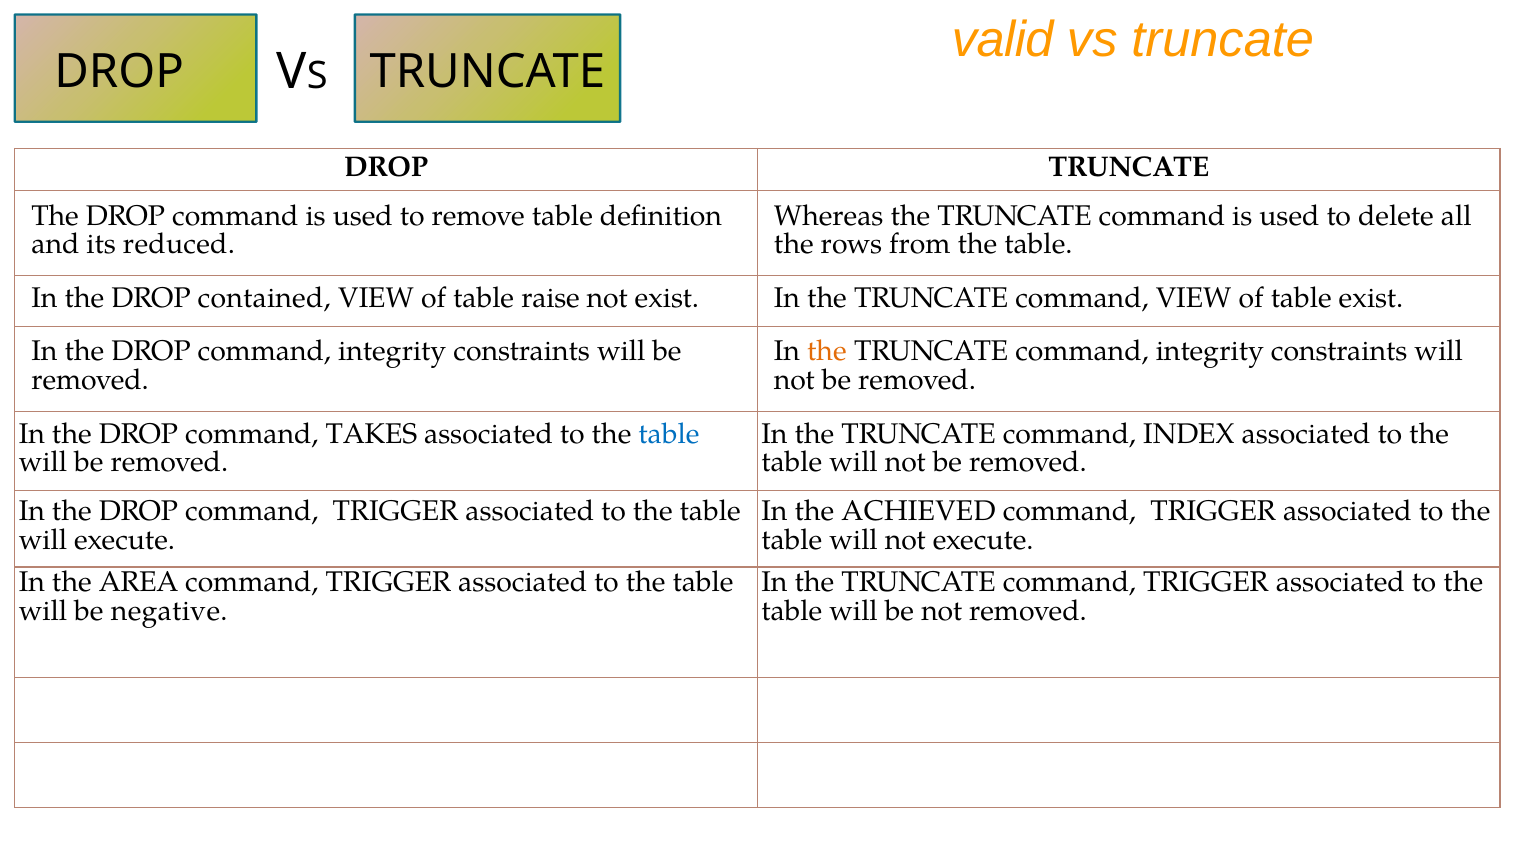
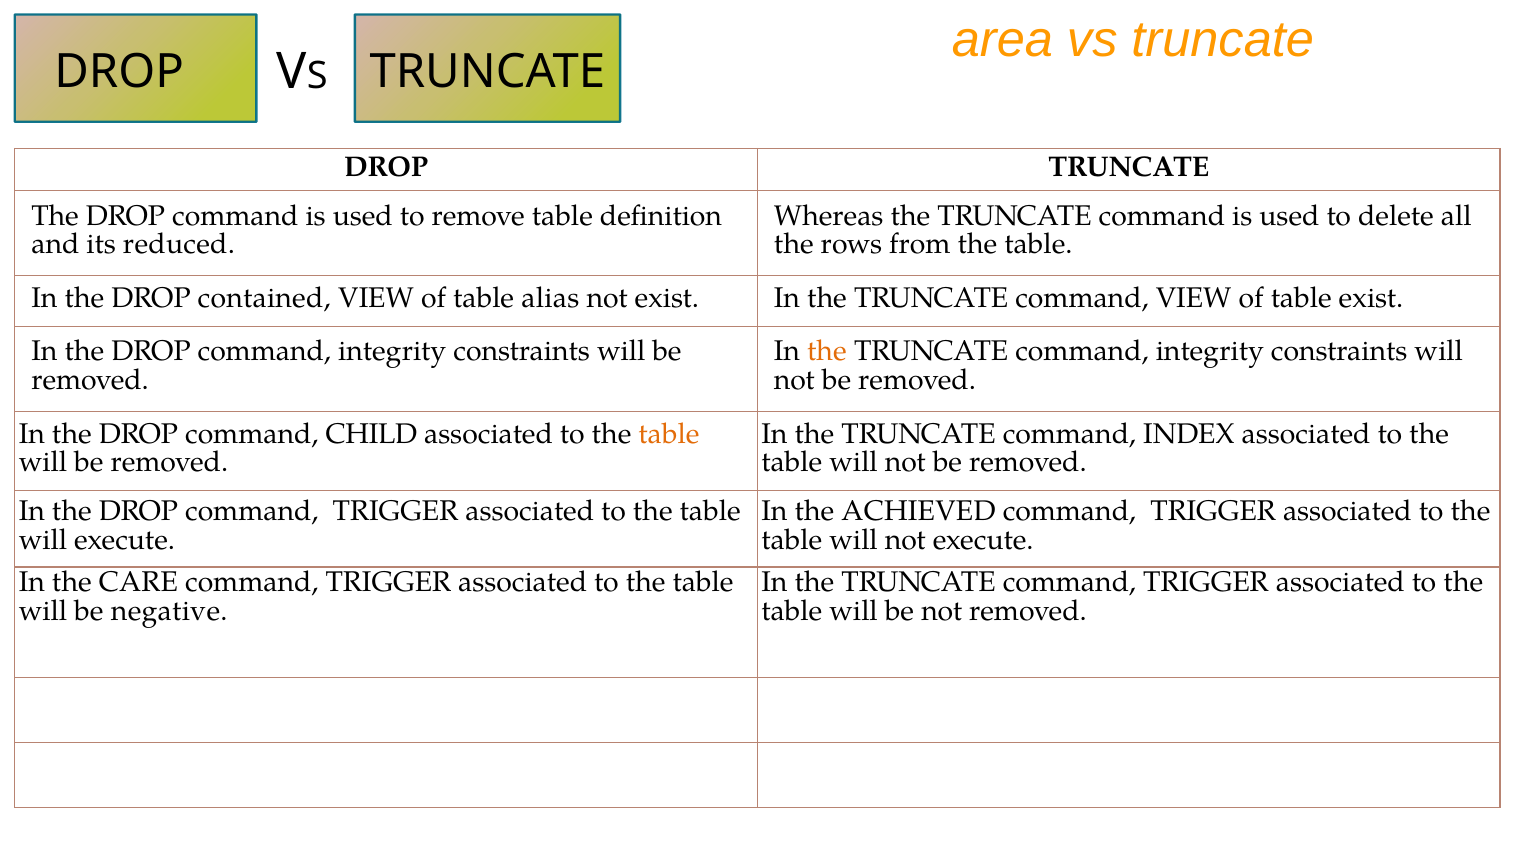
valid: valid -> area
raise: raise -> alias
TAKES: TAKES -> CHILD
table at (669, 434) colour: blue -> orange
AREA: AREA -> CARE
